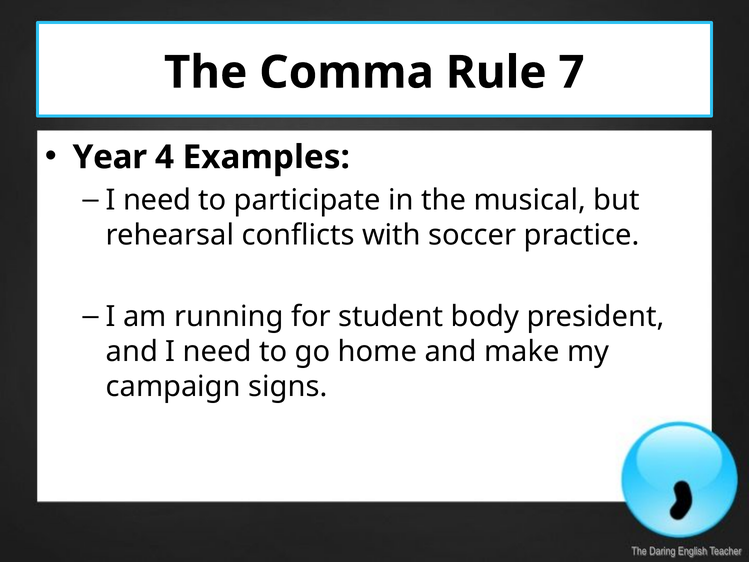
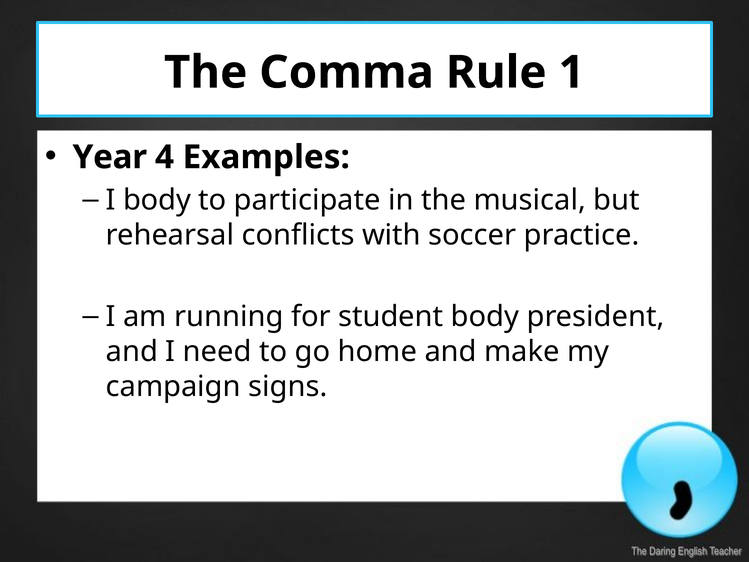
7: 7 -> 1
need at (157, 200): need -> body
